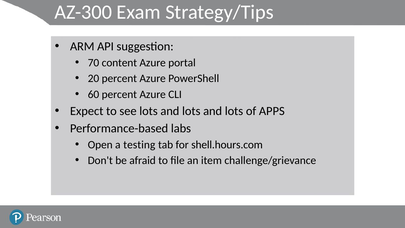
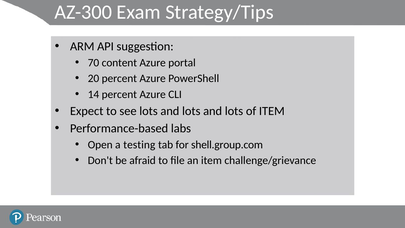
60: 60 -> 14
of APPS: APPS -> ITEM
shell.hours.com: shell.hours.com -> shell.group.com
